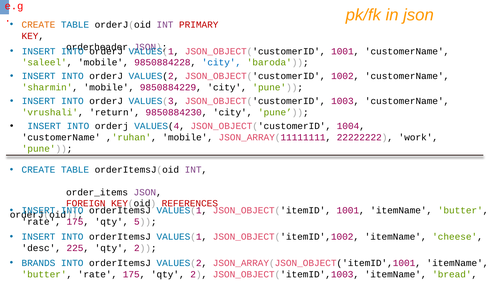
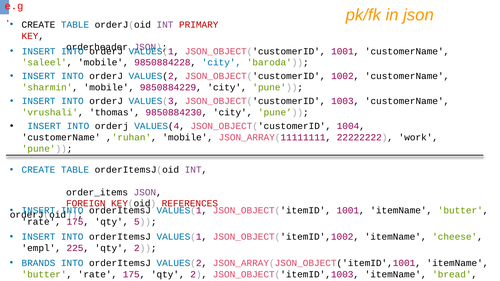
CREATE at (38, 25) colour: orange -> black
return: return -> thomas
desc: desc -> empl
